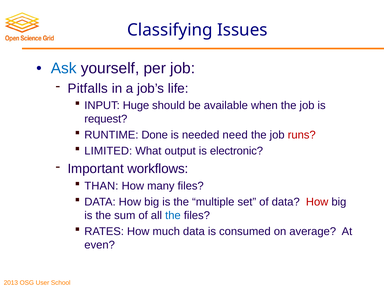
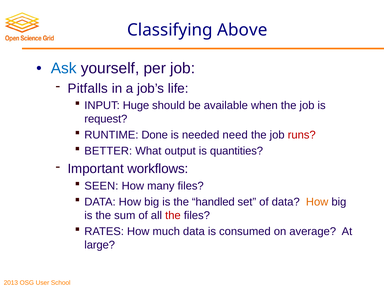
Issues: Issues -> Above
LIMITED: LIMITED -> BETTER
electronic: electronic -> quantities
THAN: THAN -> SEEN
multiple: multiple -> handled
How at (317, 202) colour: red -> orange
the at (173, 215) colour: blue -> red
even: even -> large
